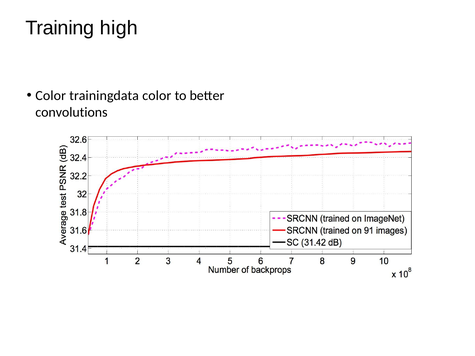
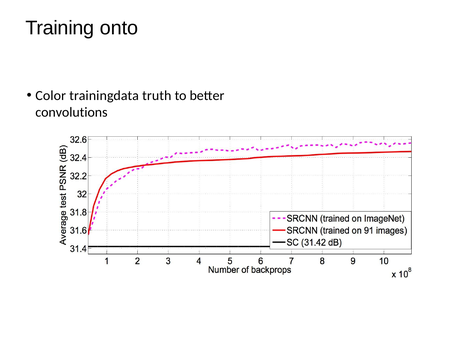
high: high -> onto
trainingdata color: color -> truth
